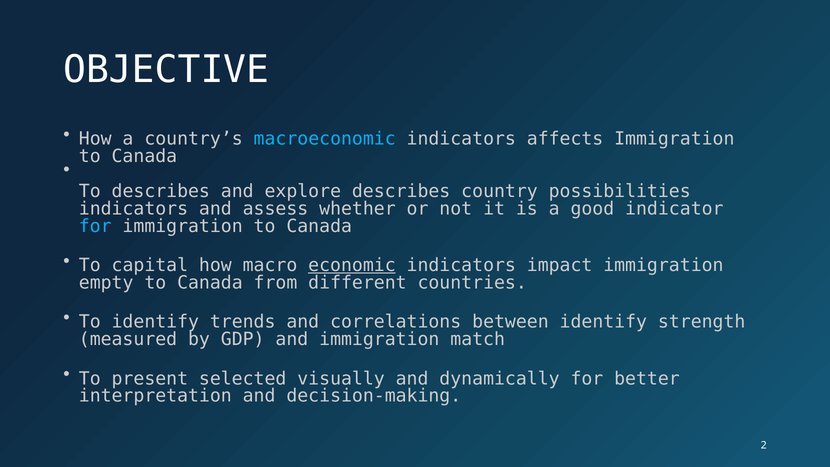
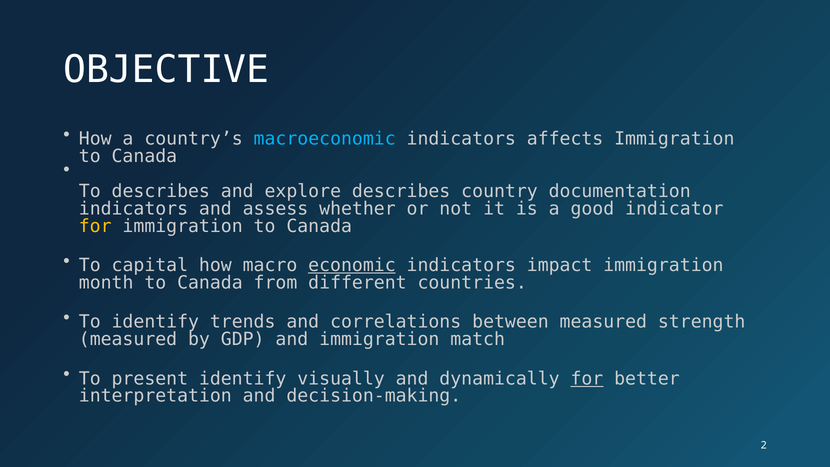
possibilities: possibilities -> documentation
for at (95, 226) colour: light blue -> yellow
empty: empty -> month
between identify: identify -> measured
present selected: selected -> identify
for at (587, 378) underline: none -> present
